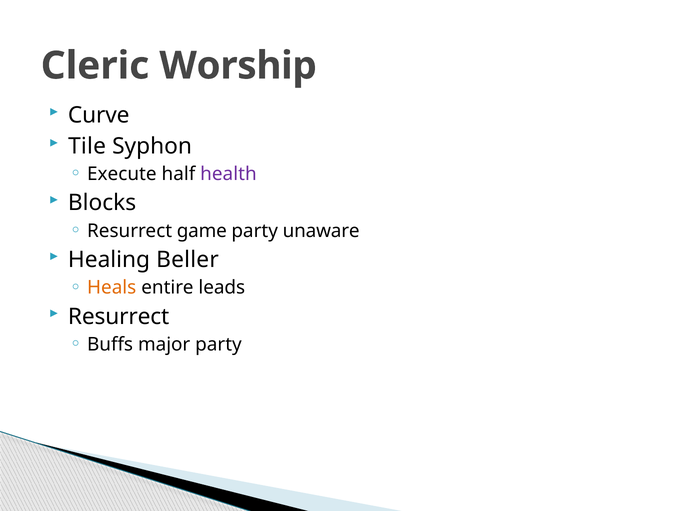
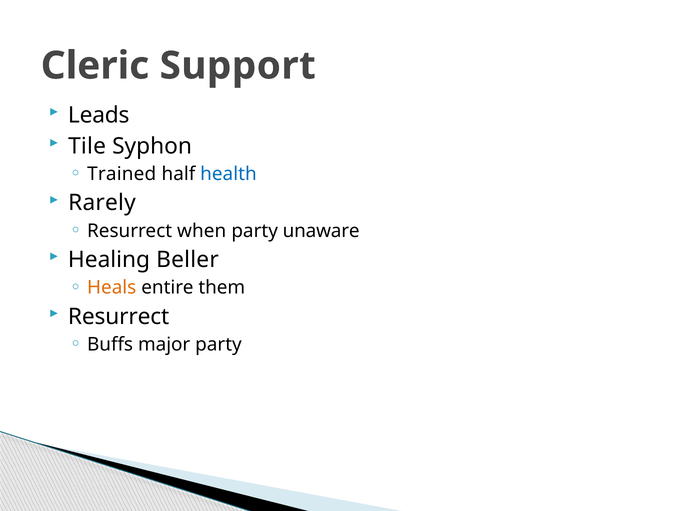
Worship: Worship -> Support
Curve: Curve -> Leads
Execute: Execute -> Trained
health colour: purple -> blue
Blocks: Blocks -> Rarely
game: game -> when
leads: leads -> them
